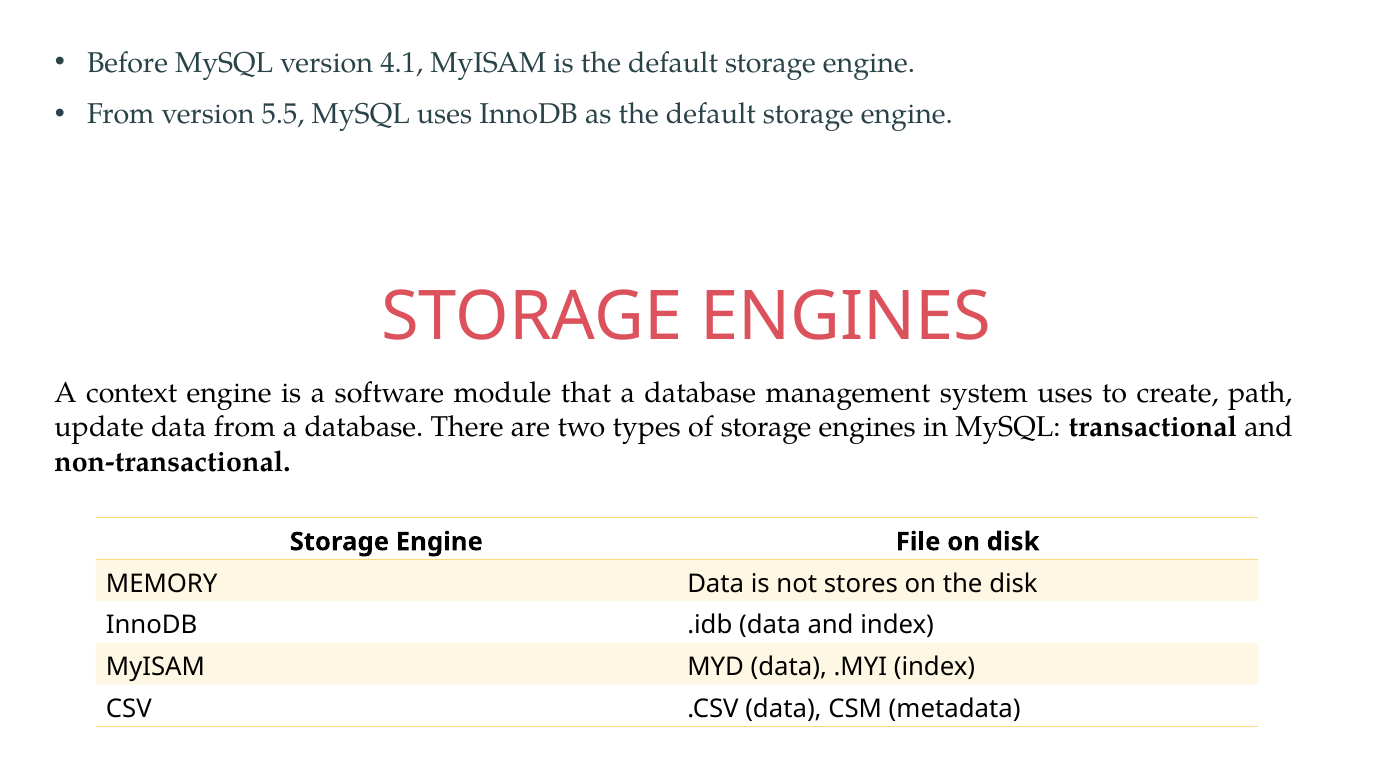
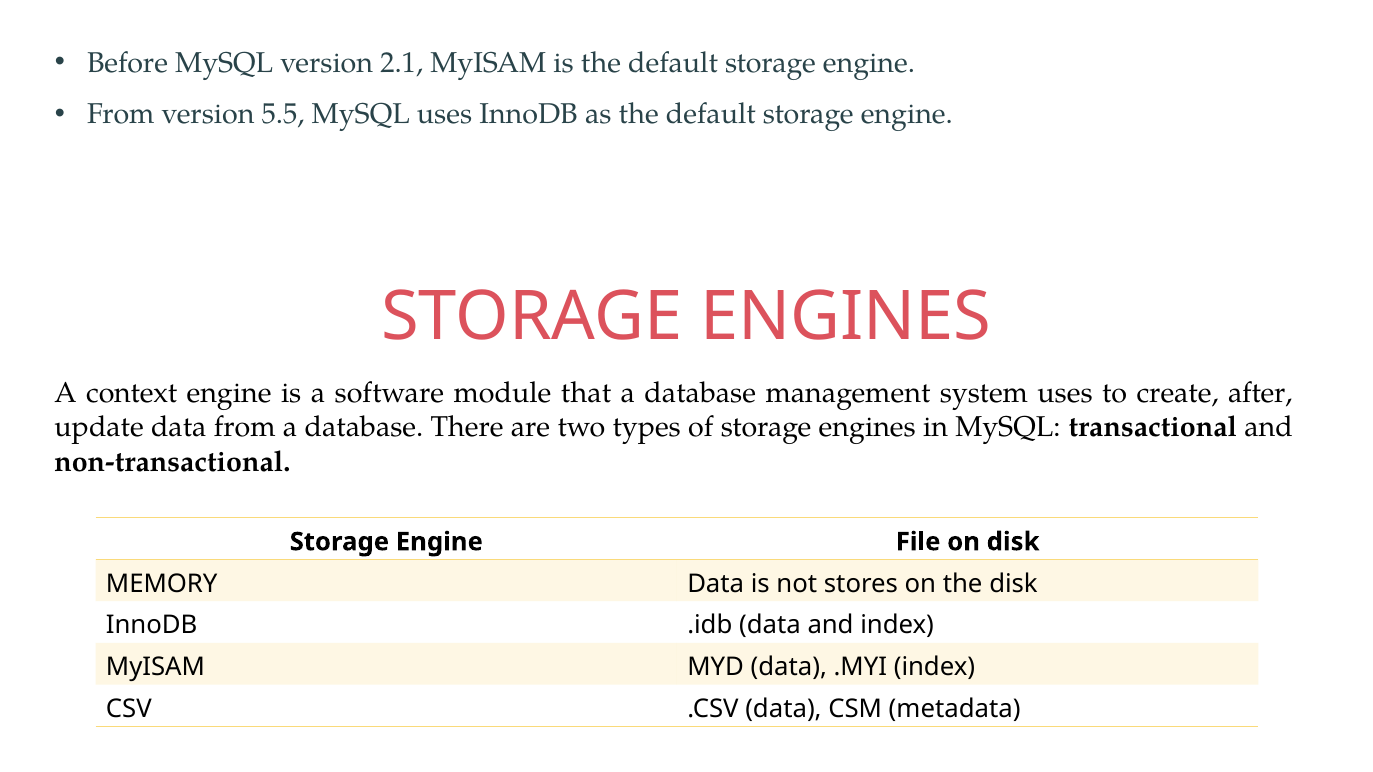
4.1: 4.1 -> 2.1
path: path -> after
